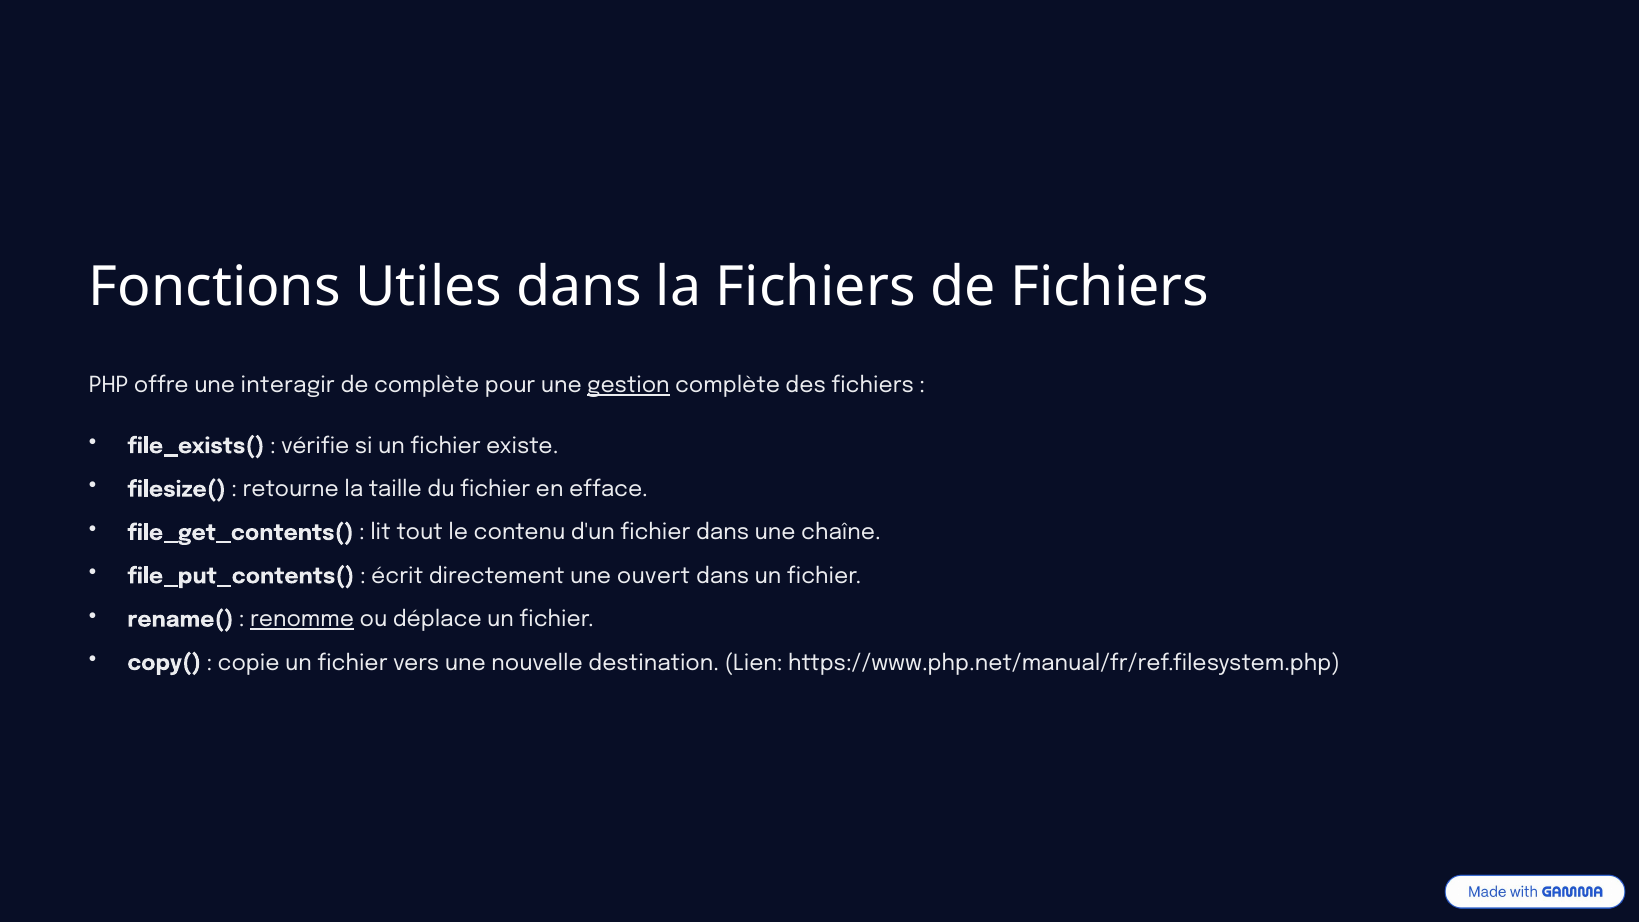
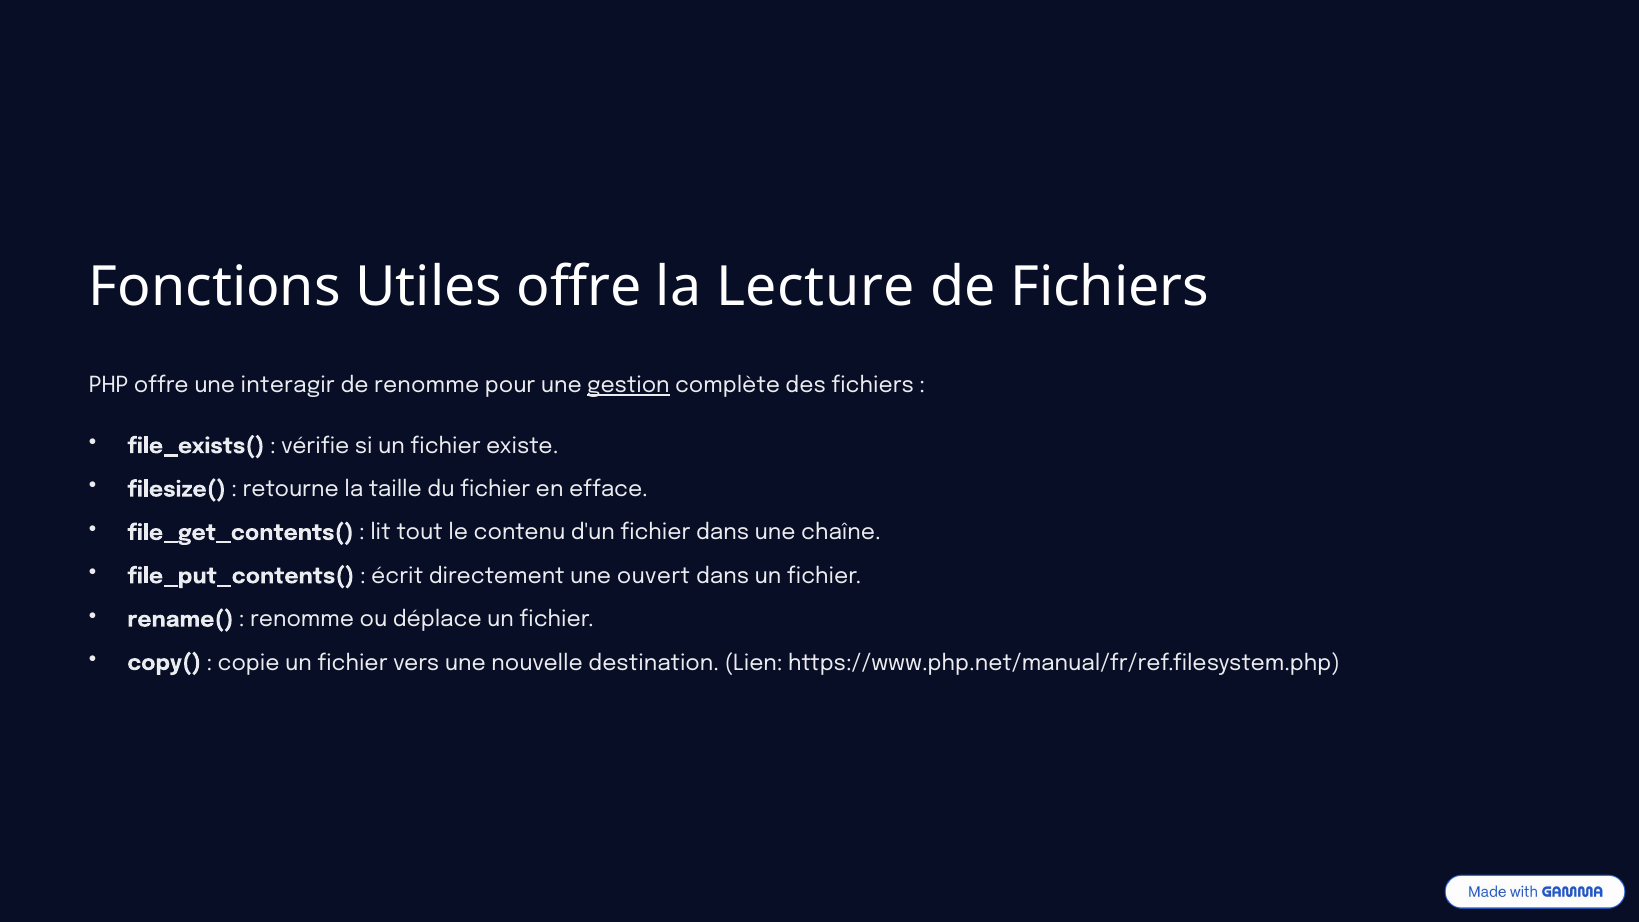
Utiles dans: dans -> offre
la Fichiers: Fichiers -> Lecture
de complète: complète -> renomme
renomme at (302, 619) underline: present -> none
